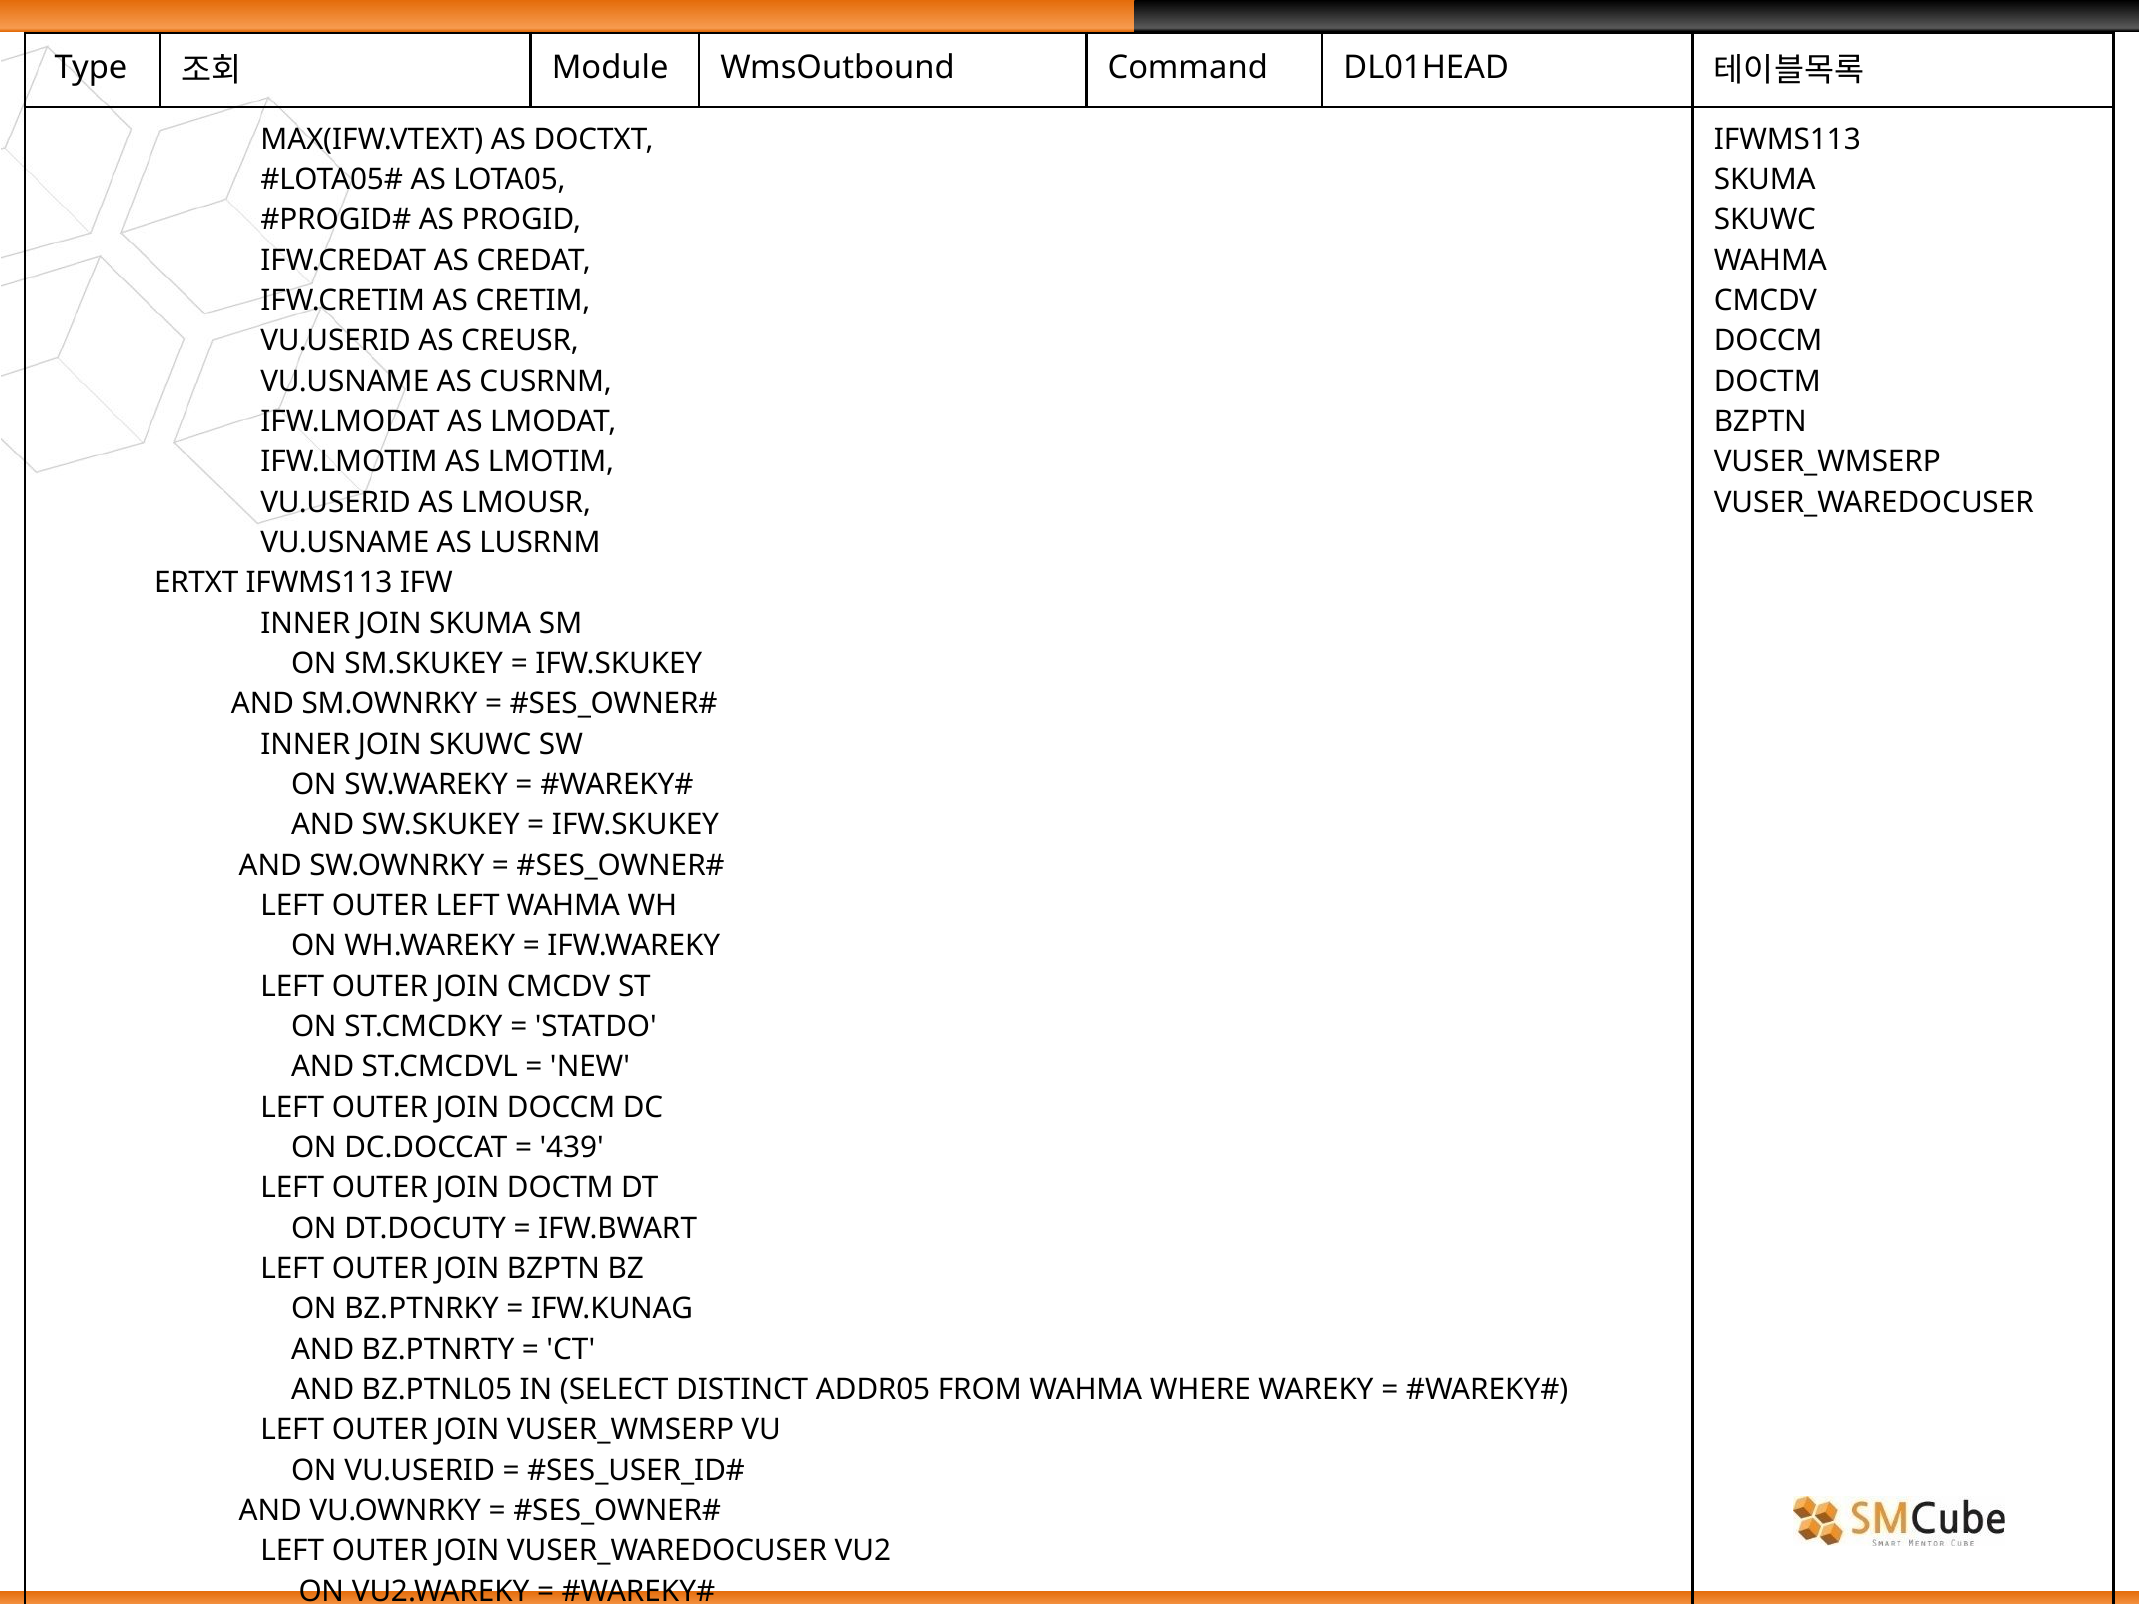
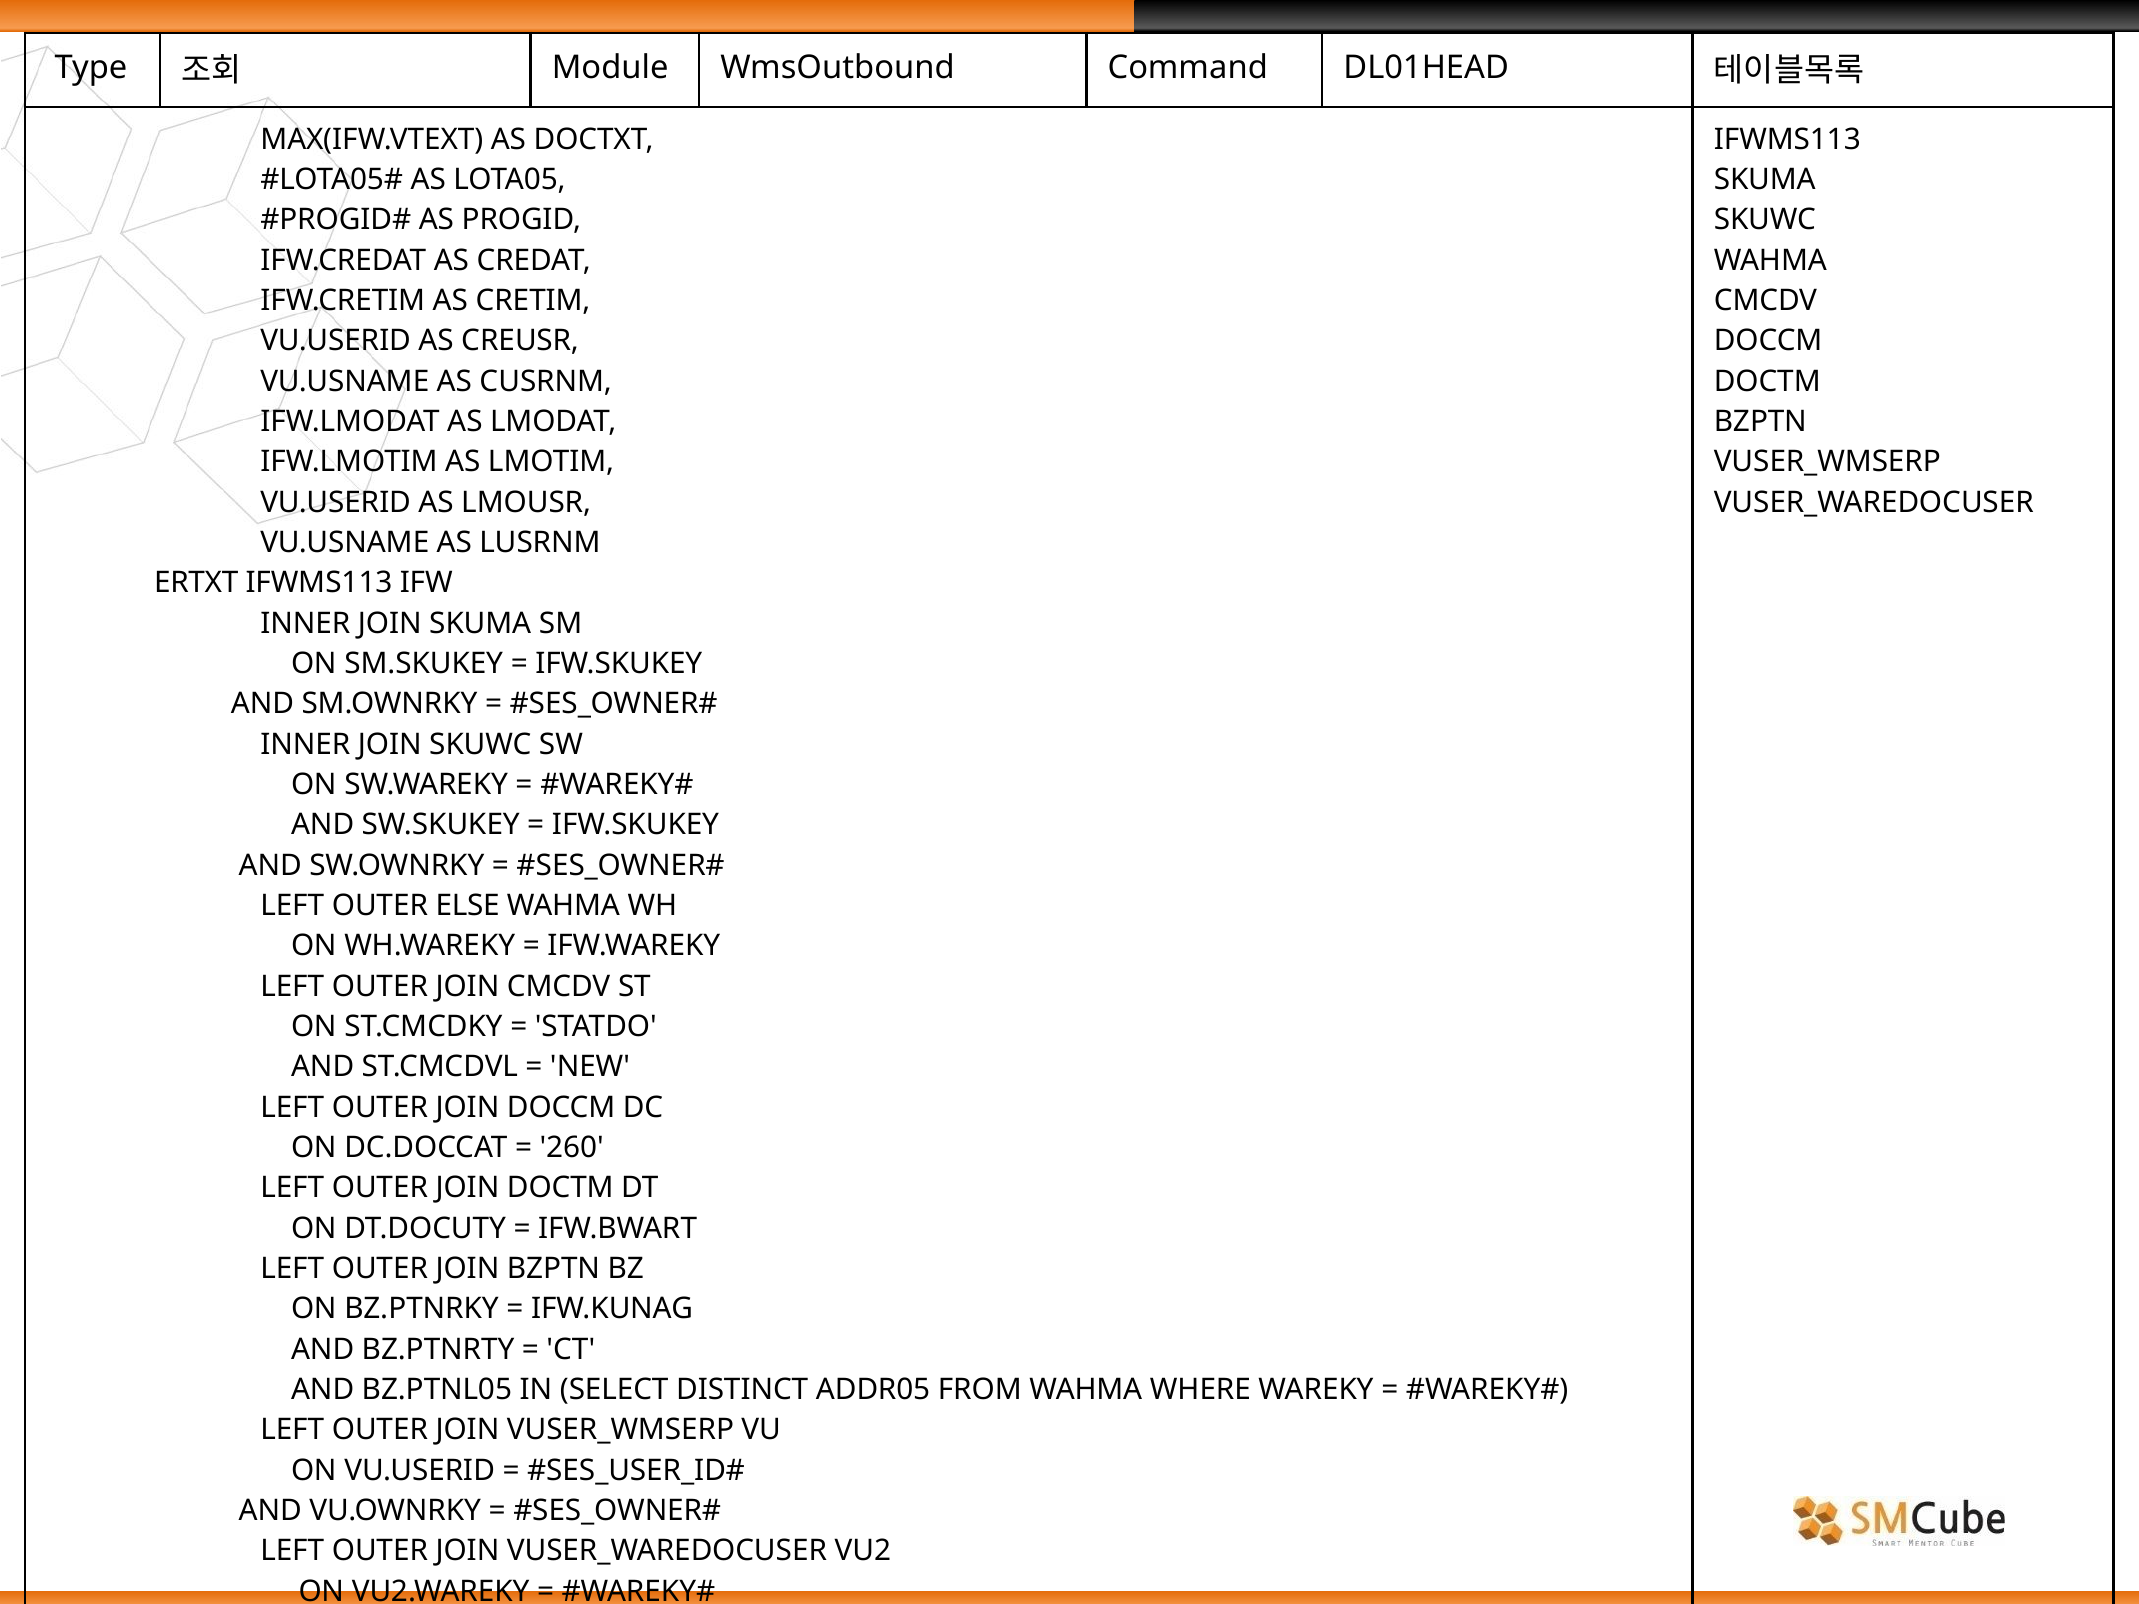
OUTER LEFT: LEFT -> ELSE
439: 439 -> 260
